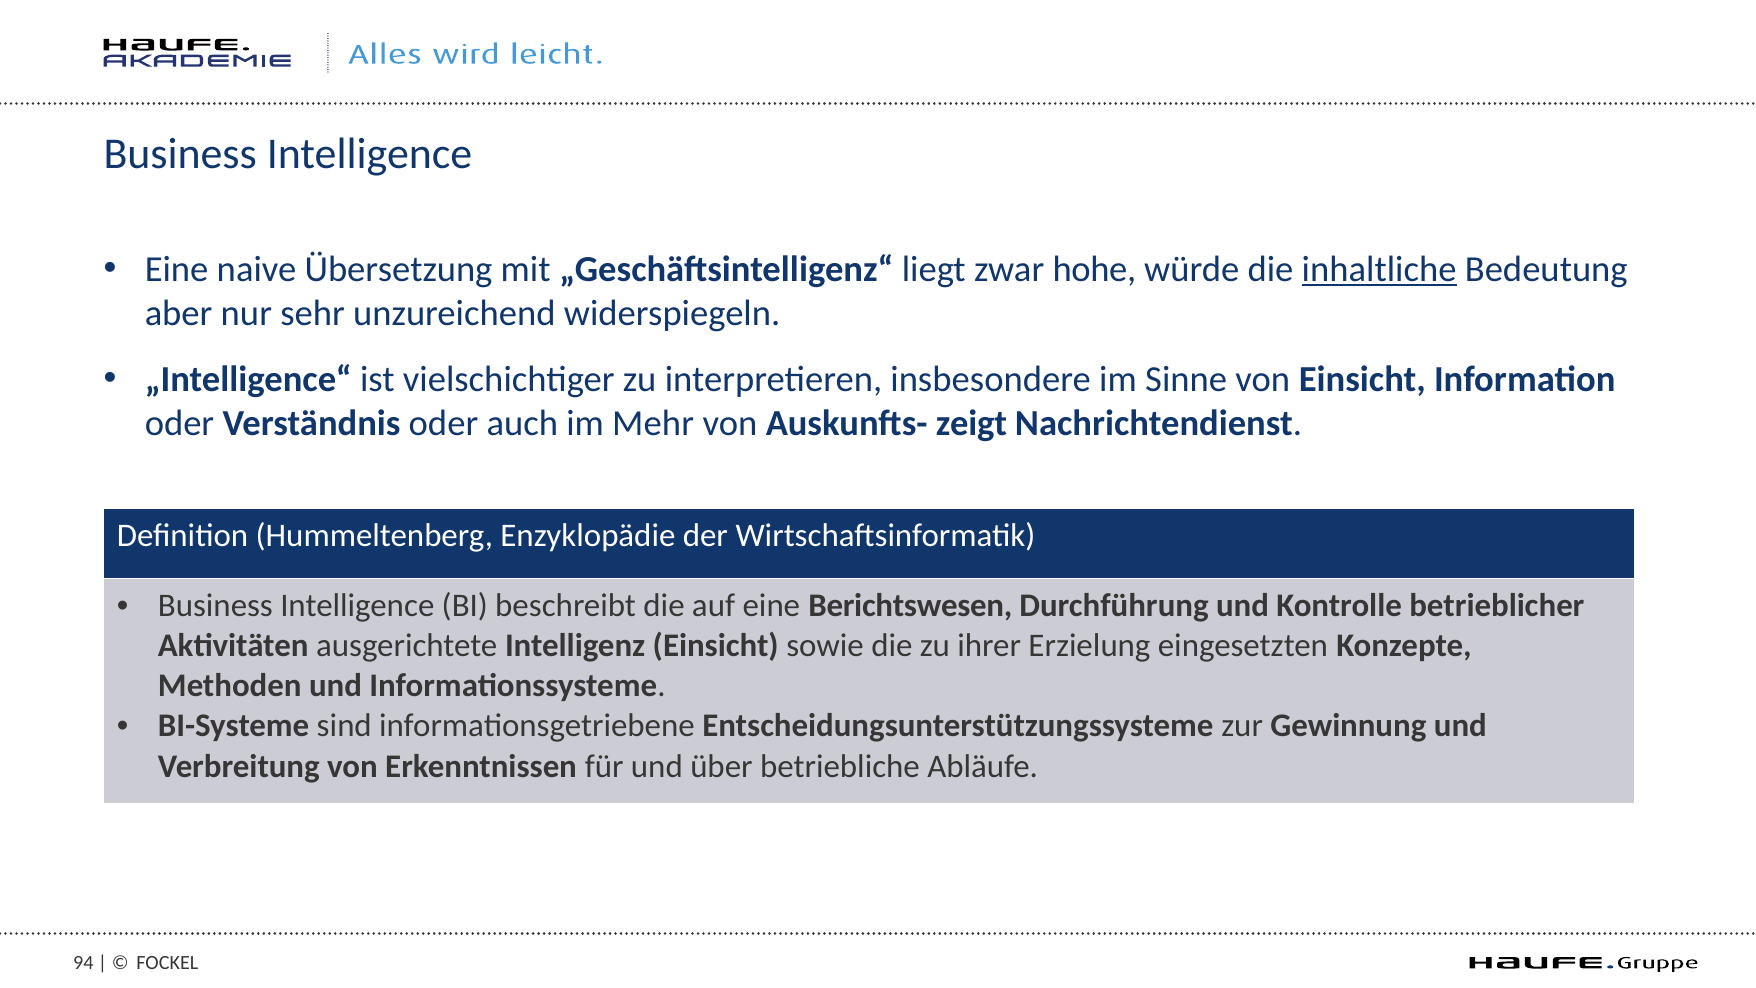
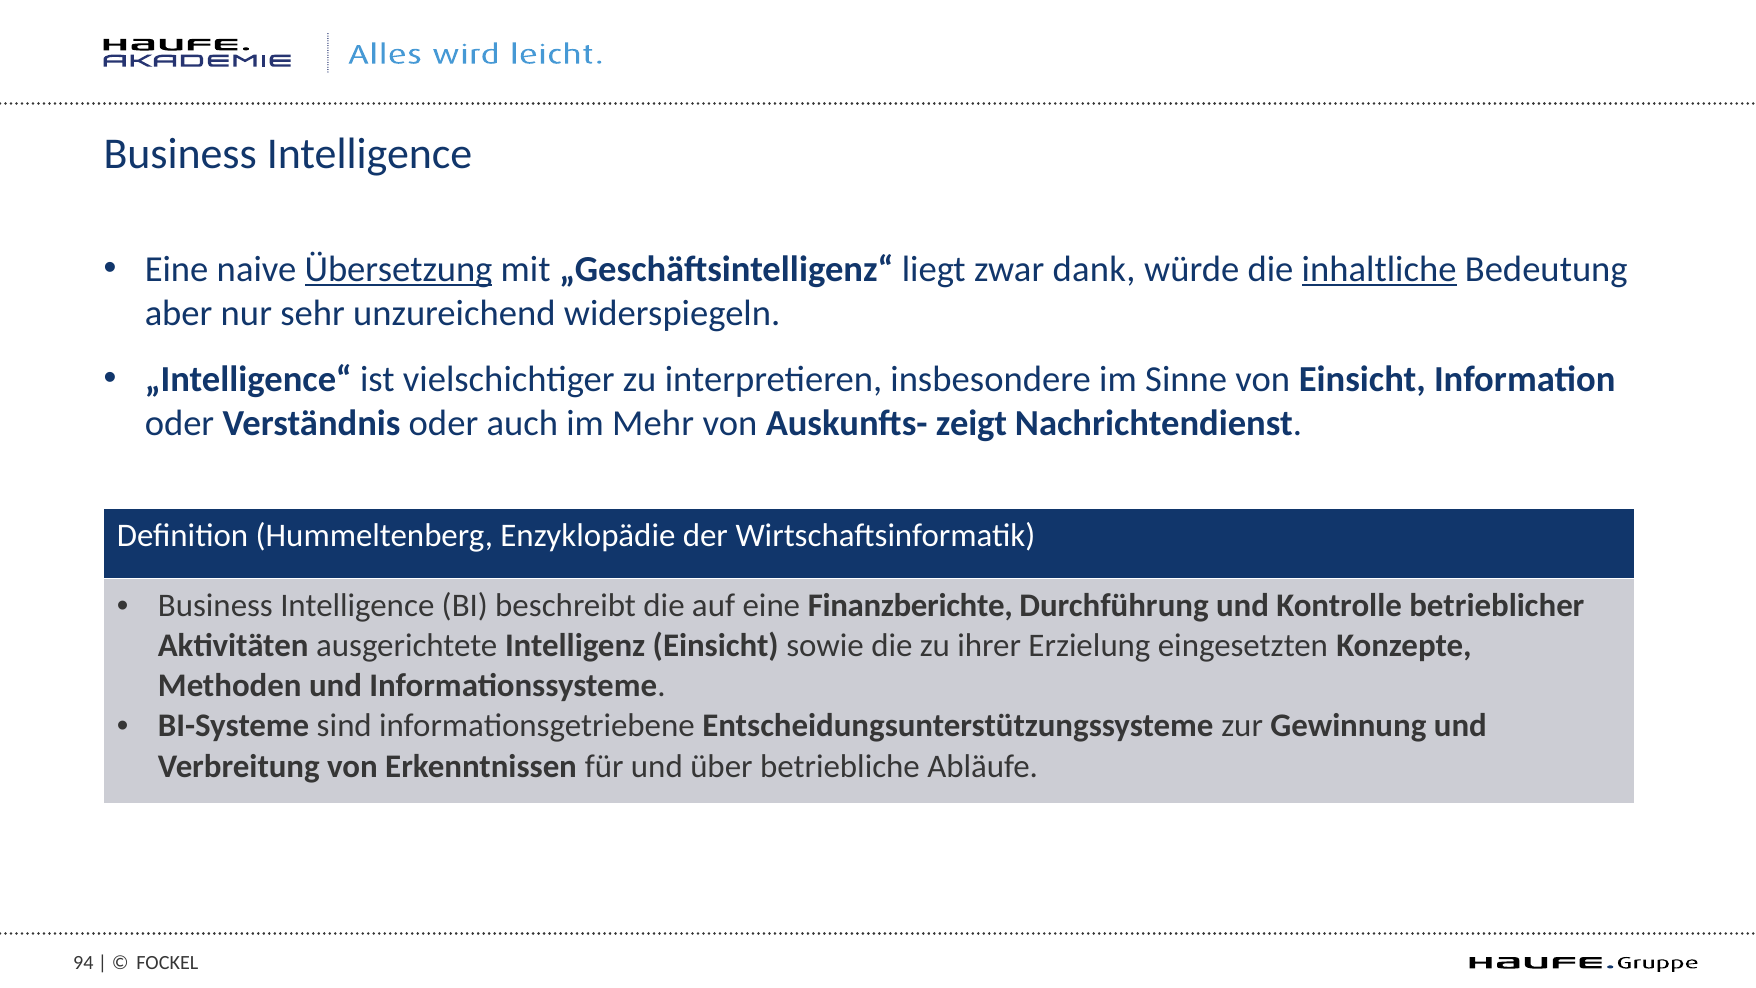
Übersetzung underline: none -> present
hohe: hohe -> dank
Berichtswesen: Berichtswesen -> Finanzberichte
